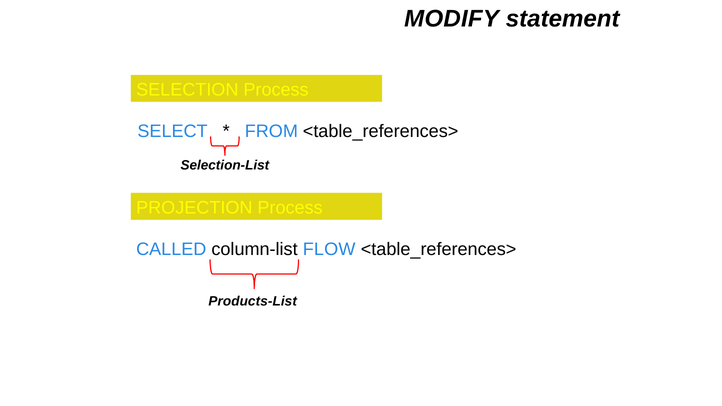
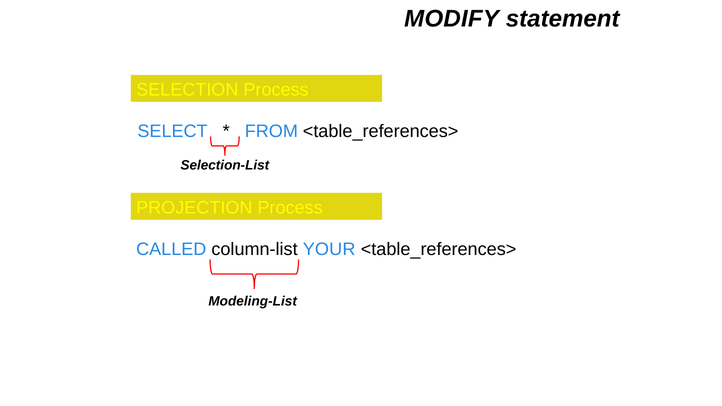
FLOW: FLOW -> YOUR
Products-List: Products-List -> Modeling-List
